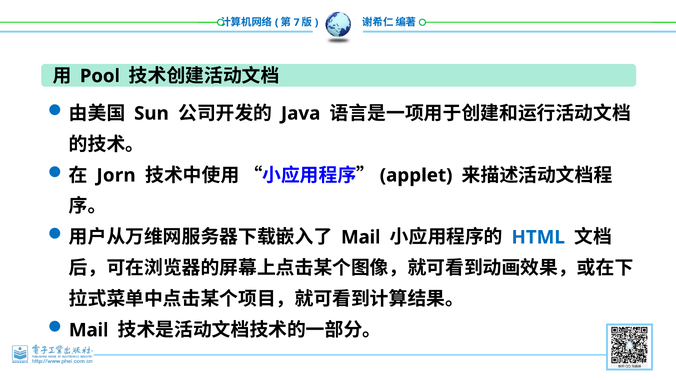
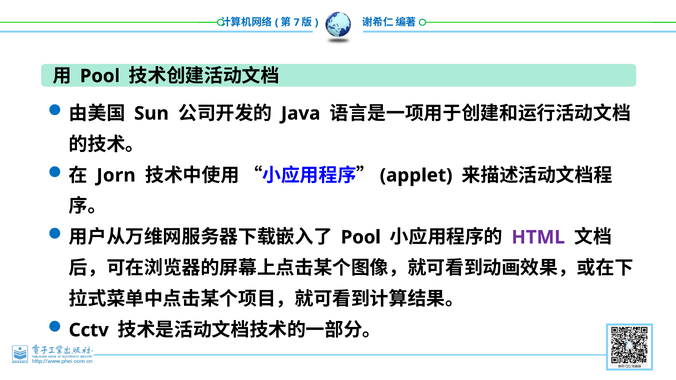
Mail at (361, 237): Mail -> Pool
HTML colour: blue -> purple
Mail at (89, 330): Mail -> Cctv
